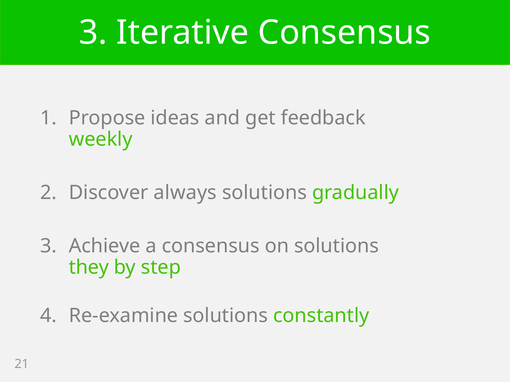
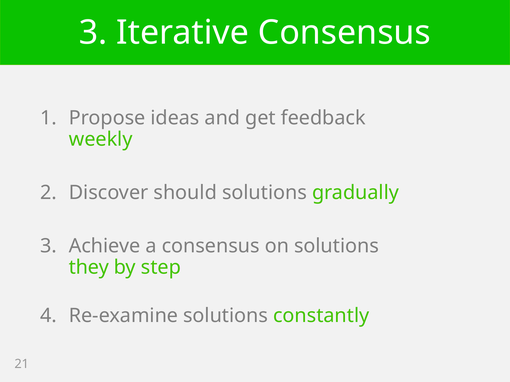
always: always -> should
